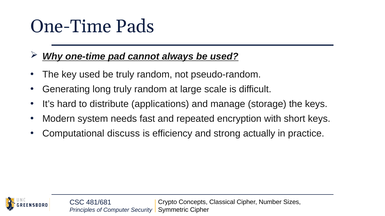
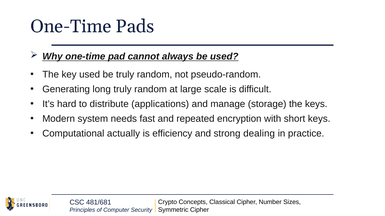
discuss: discuss -> actually
actually: actually -> dealing
